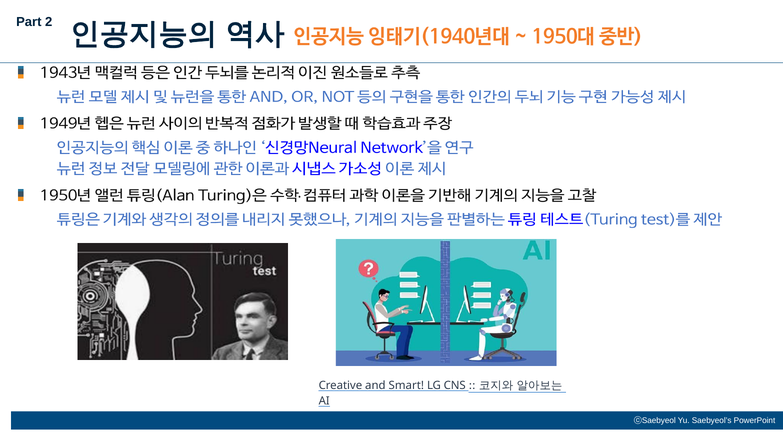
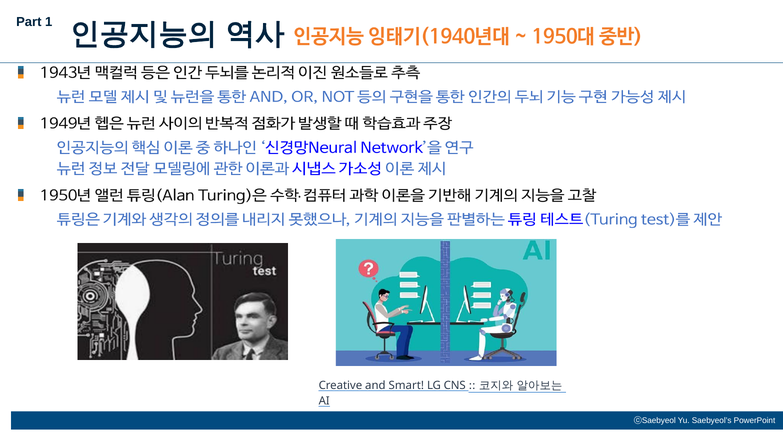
2: 2 -> 1
